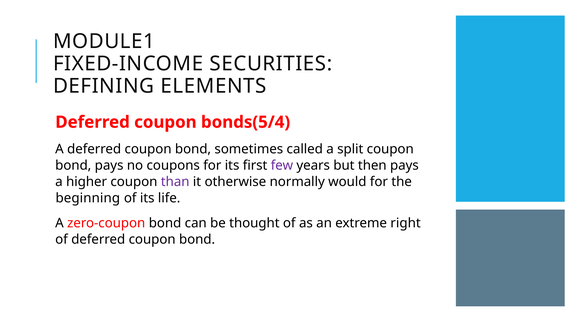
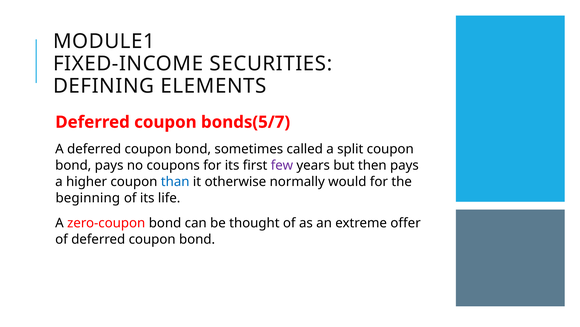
bonds(5/4: bonds(5/4 -> bonds(5/7
than colour: purple -> blue
right: right -> offer
